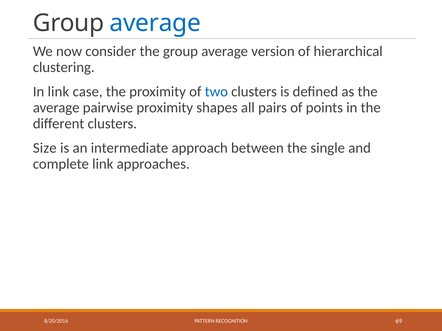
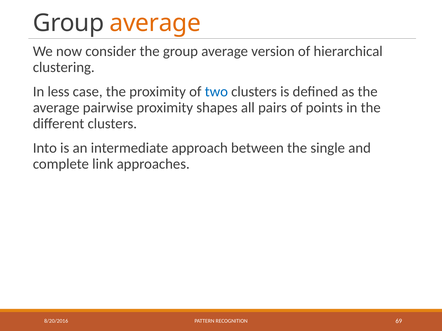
average at (155, 23) colour: blue -> orange
In link: link -> less
Size: Size -> Into
